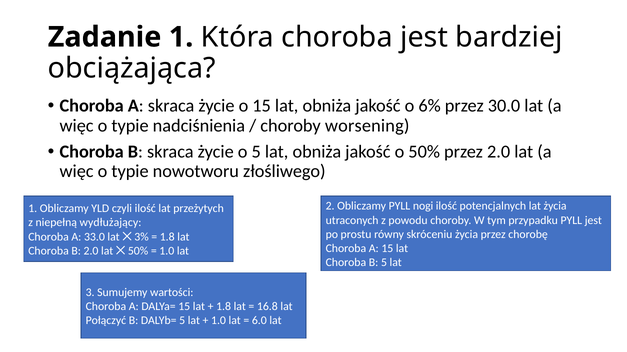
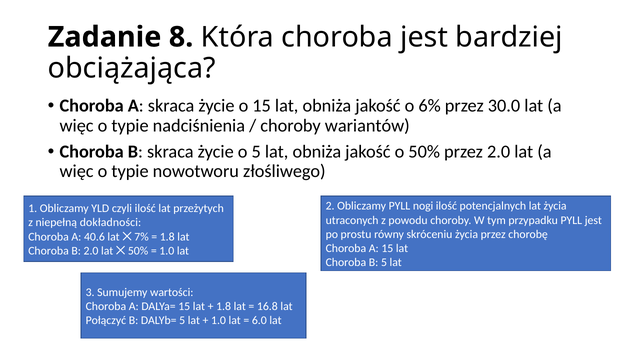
Zadanie 1: 1 -> 8
worsening: worsening -> wariantów
wydłużający: wydłużający -> dokładności
33.0: 33.0 -> 40.6
3%: 3% -> 7%
